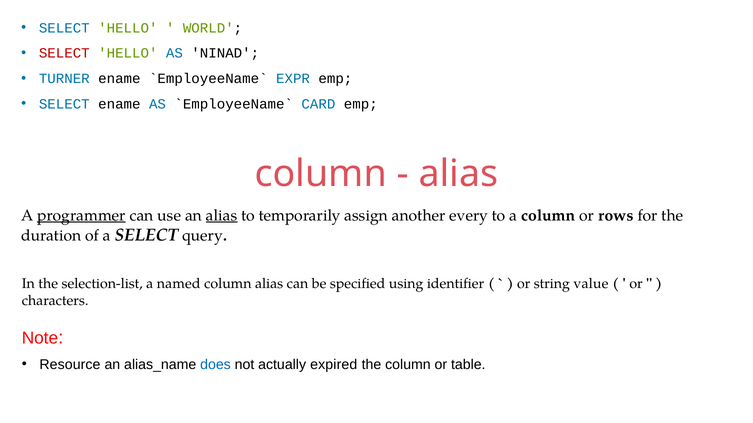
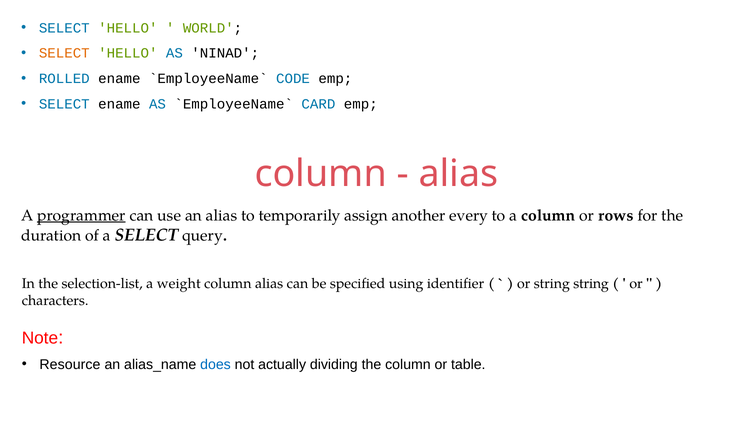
SELECT at (64, 53) colour: red -> orange
TURNER: TURNER -> ROLLED
EXPR: EXPR -> CODE
alias at (222, 216) underline: present -> none
named: named -> weight
string value: value -> string
expired: expired -> dividing
